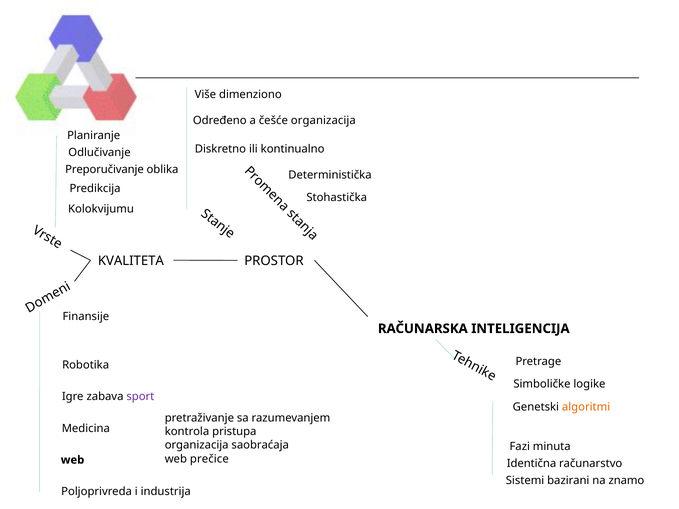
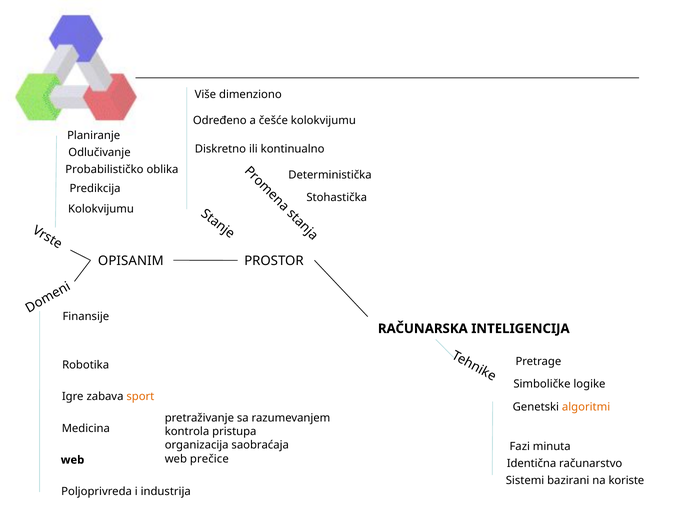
češće organizacija: organizacija -> kolokvijumu
Preporučivanje: Preporučivanje -> Probabilističko
KVALITETA: KVALITETA -> OPISANIM
sport colour: purple -> orange
znamo: znamo -> koriste
